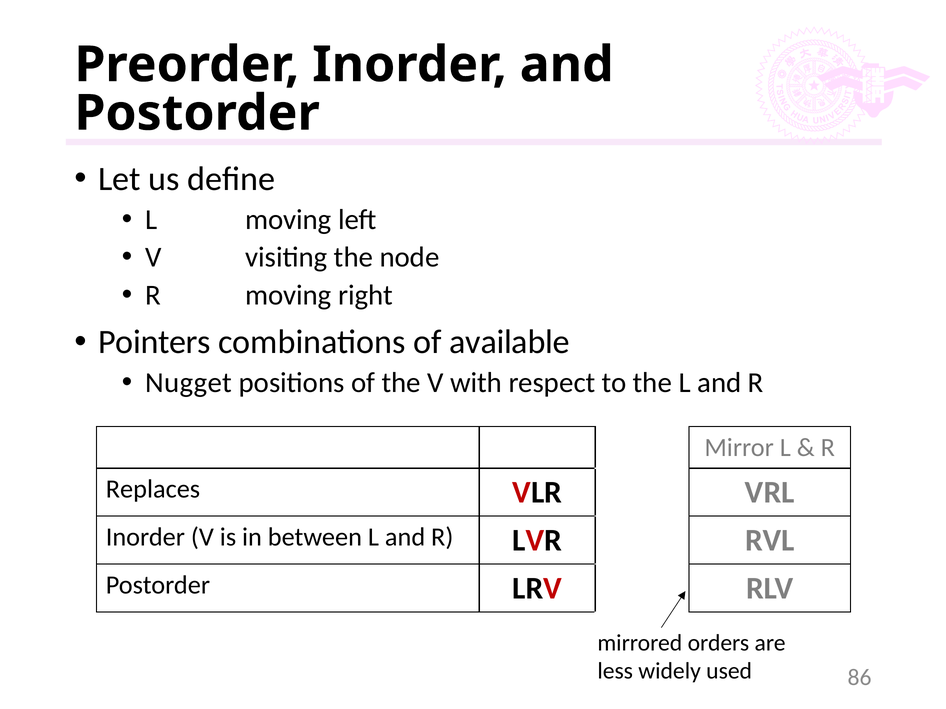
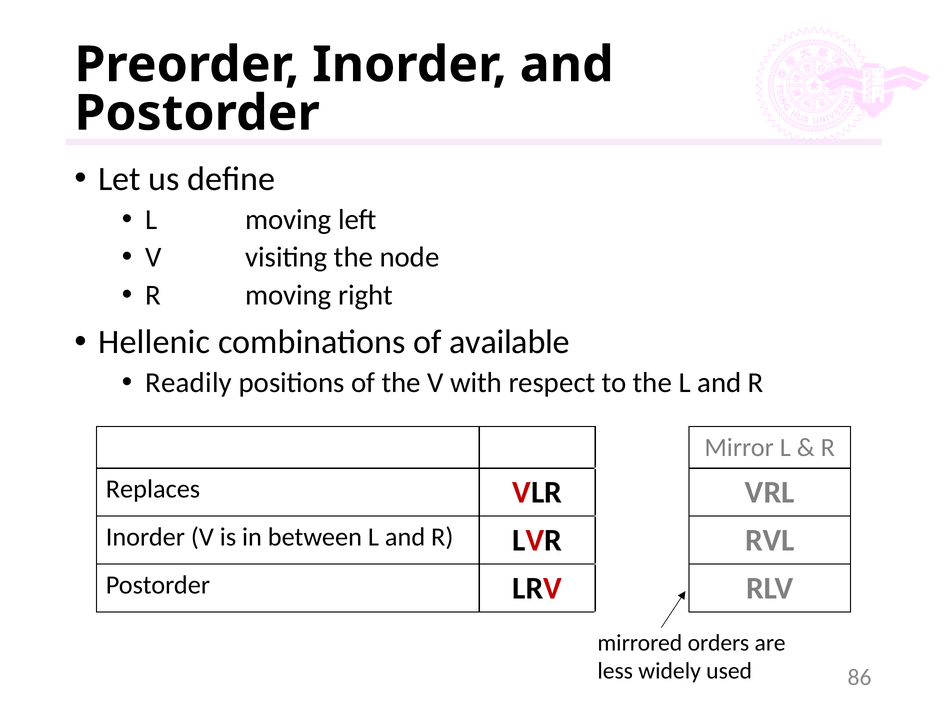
Pointers: Pointers -> Hellenic
Nugget: Nugget -> Readily
